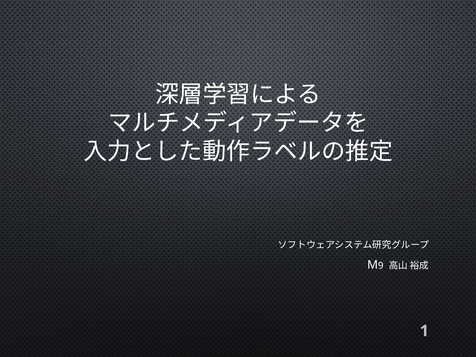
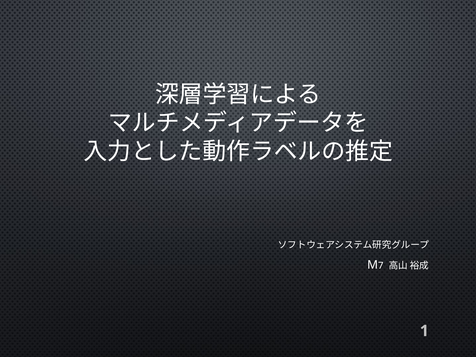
9: 9 -> 7
